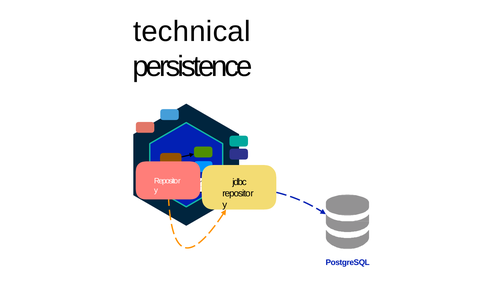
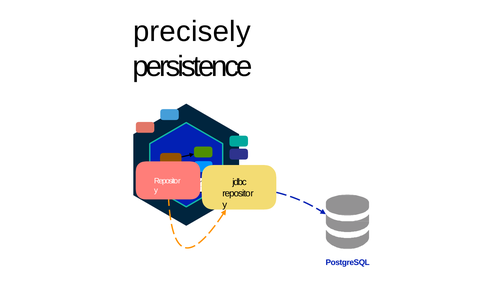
technical: technical -> precisely
